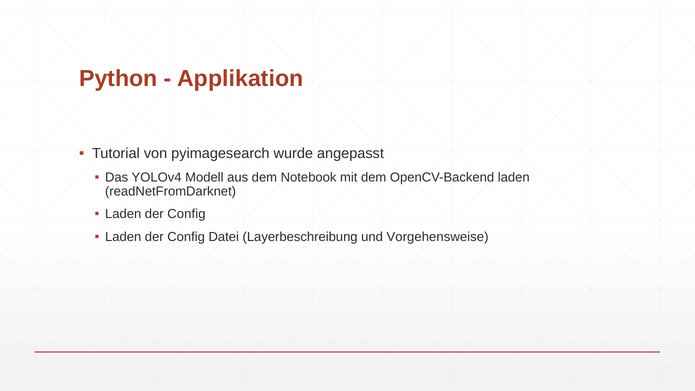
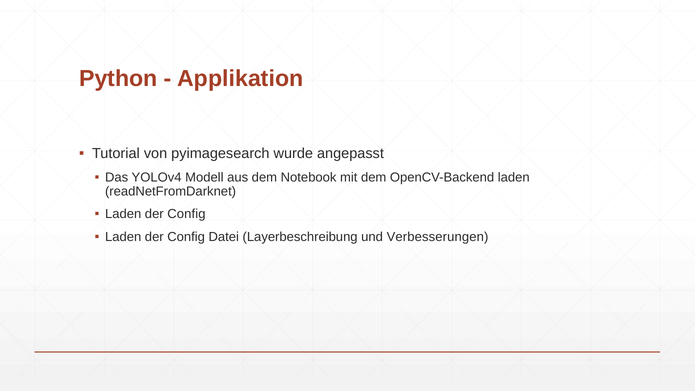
Vorgehensweise: Vorgehensweise -> Verbesserungen
